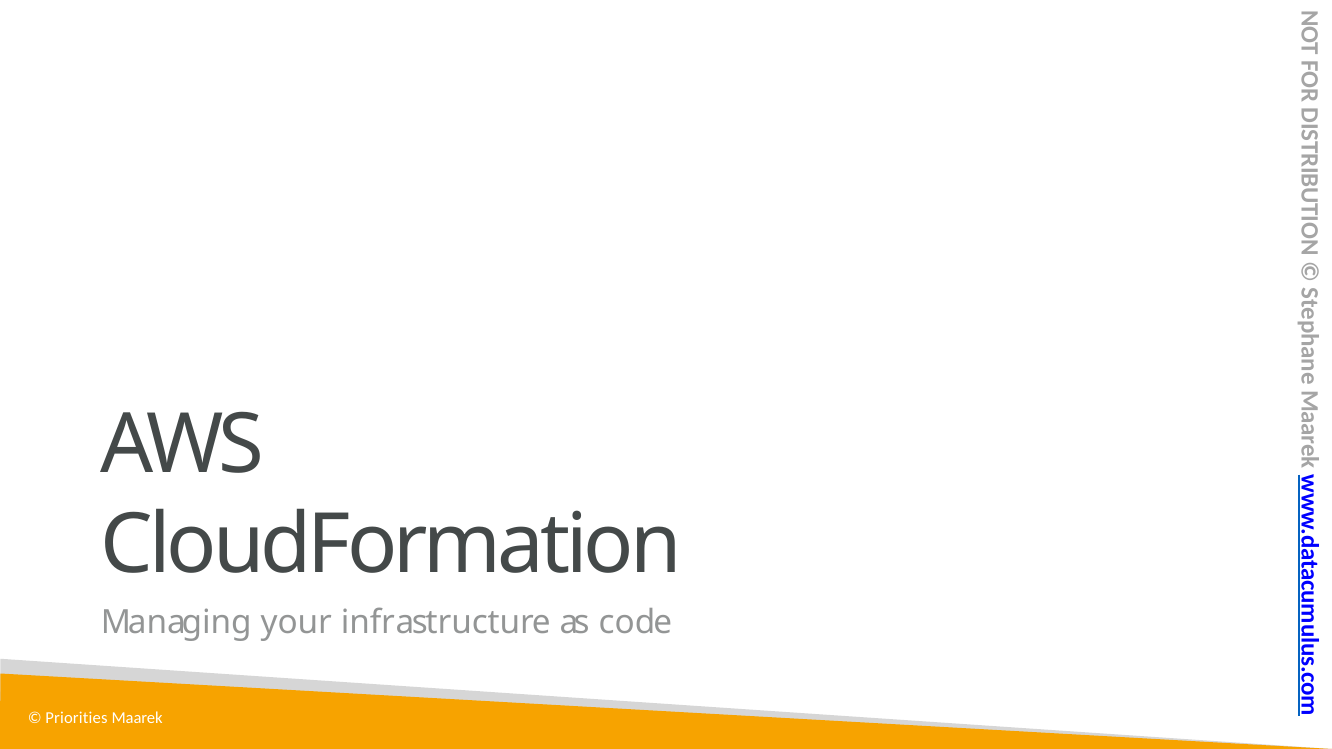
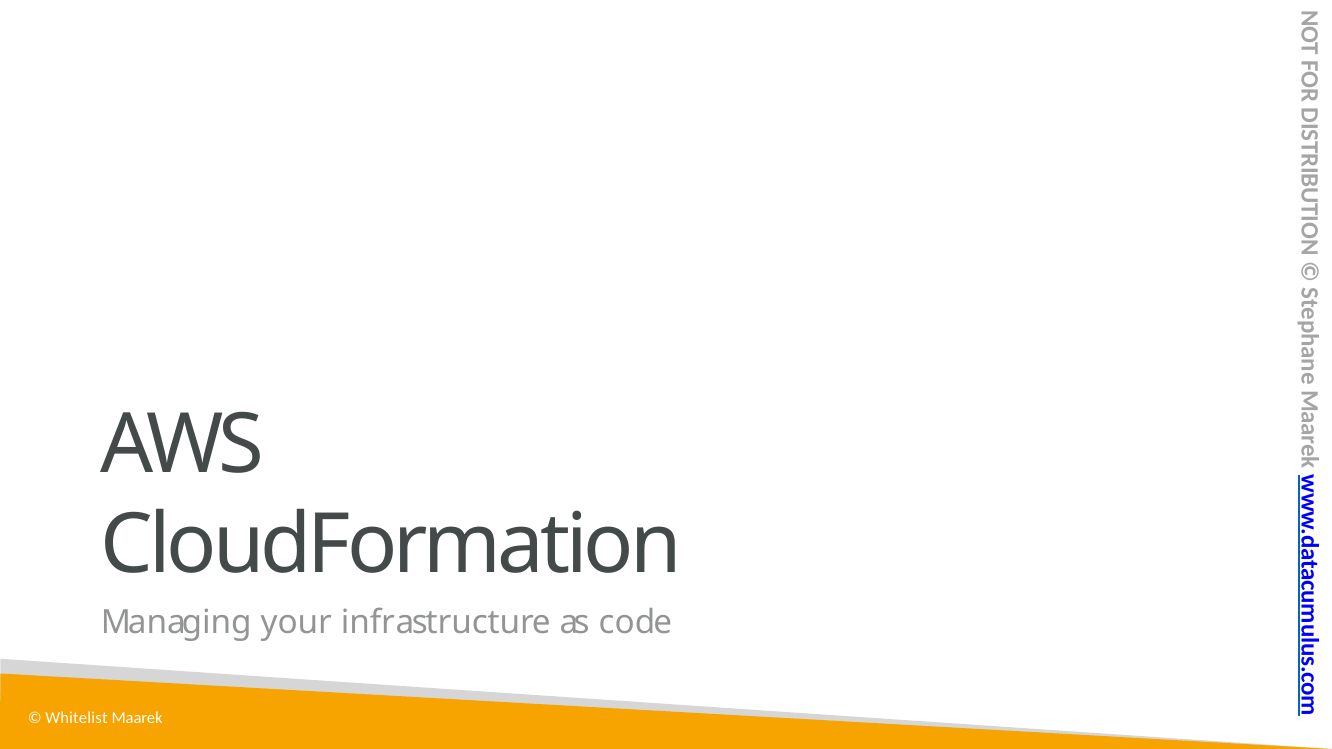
Priorities: Priorities -> Whitelist
